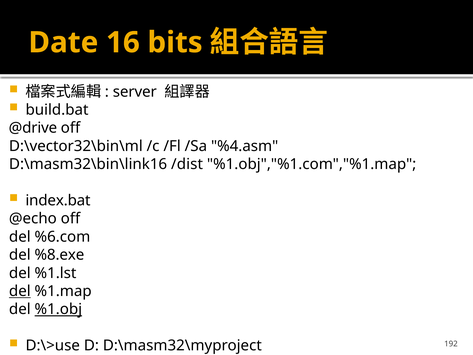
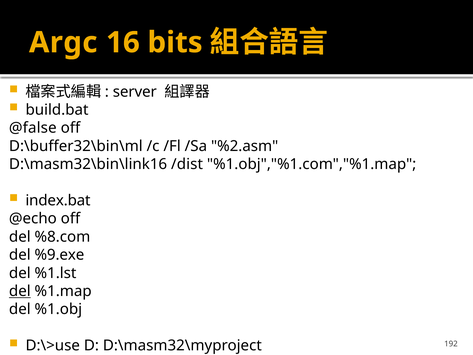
Date: Date -> Argc
@drive: @drive -> @false
D:\vector32\bin\ml: D:\vector32\bin\ml -> D:\buffer32\bin\ml
%4.asm: %4.asm -> %2.asm
%6.com: %6.com -> %8.com
%8.exe: %8.exe -> %9.exe
%1.obj underline: present -> none
